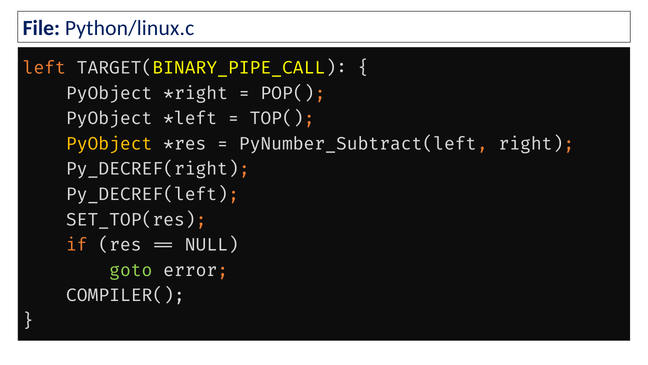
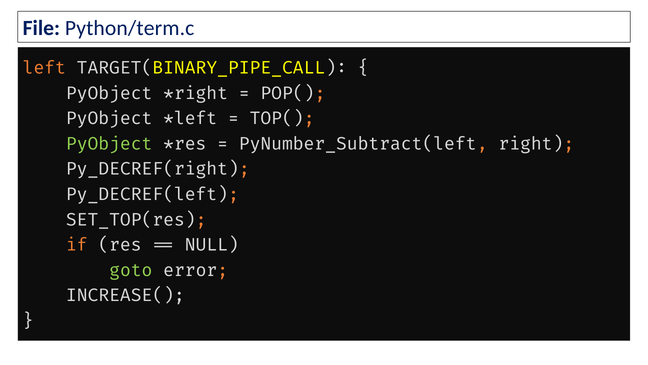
Python/linux.c: Python/linux.c -> Python/term.c
PyObject at (109, 144) colour: yellow -> light green
COMPILER(: COMPILER( -> INCREASE(
